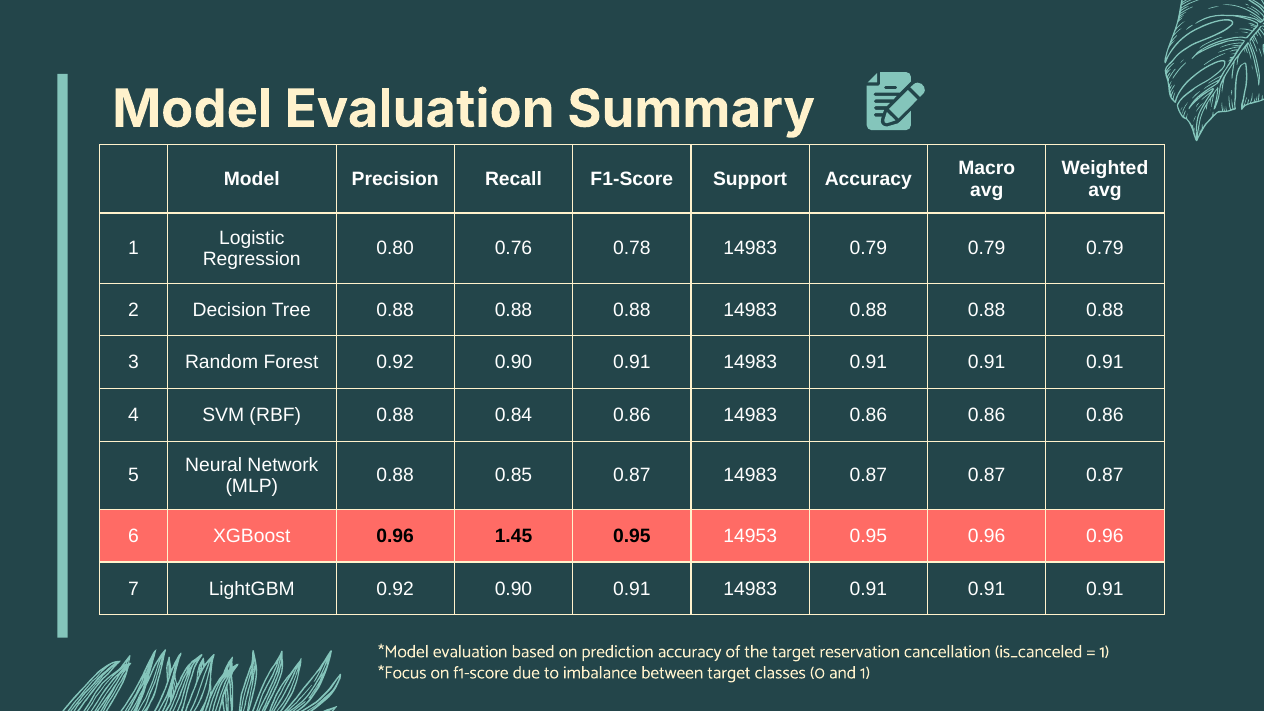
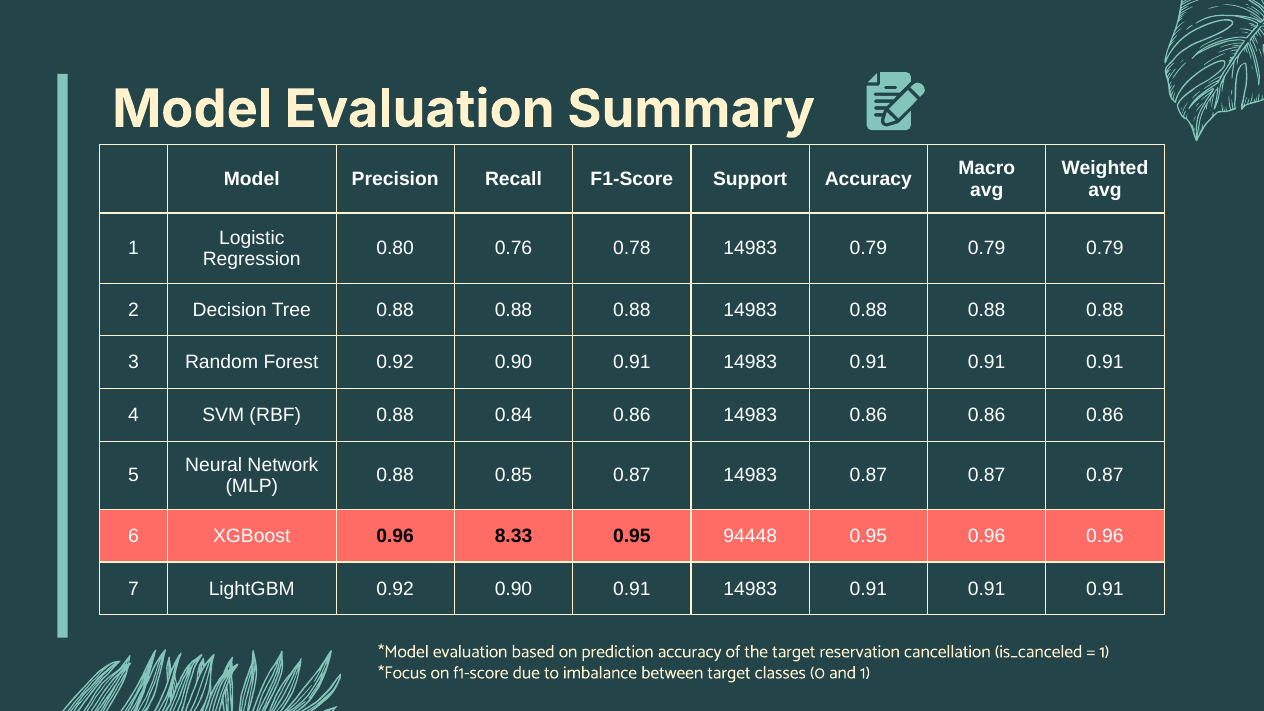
1.45: 1.45 -> 8.33
14953: 14953 -> 94448
